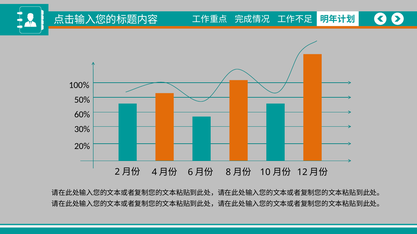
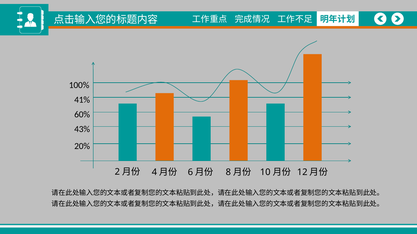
50%: 50% -> 41%
30%: 30% -> 43%
